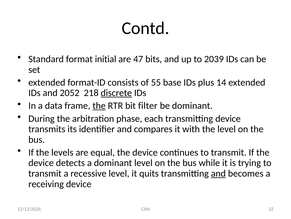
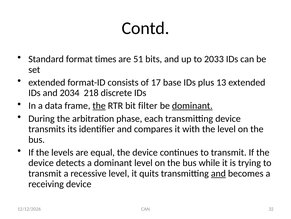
initial: initial -> times
47: 47 -> 51
2039: 2039 -> 2033
55: 55 -> 17
14: 14 -> 13
2052: 2052 -> 2034
discrete underline: present -> none
dominant at (192, 105) underline: none -> present
